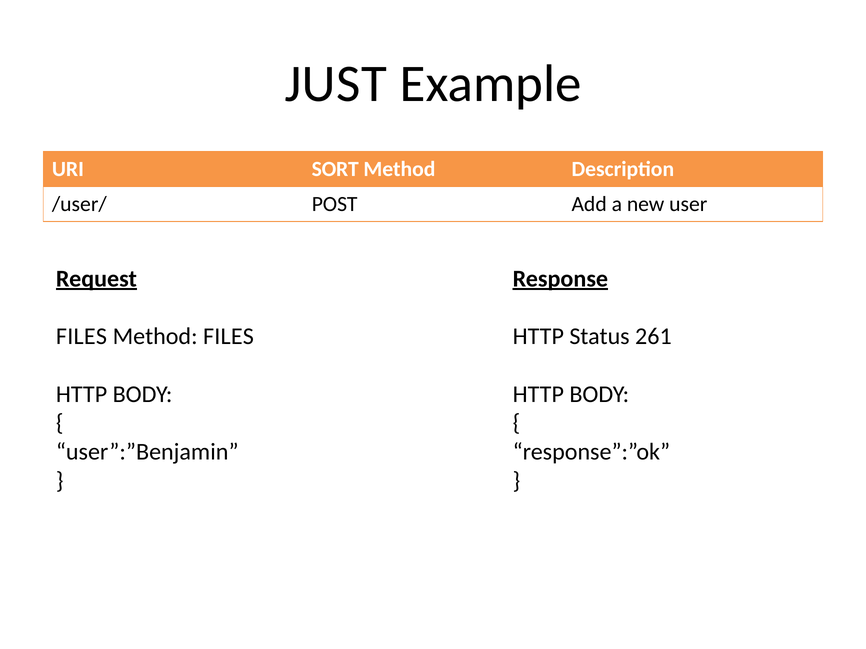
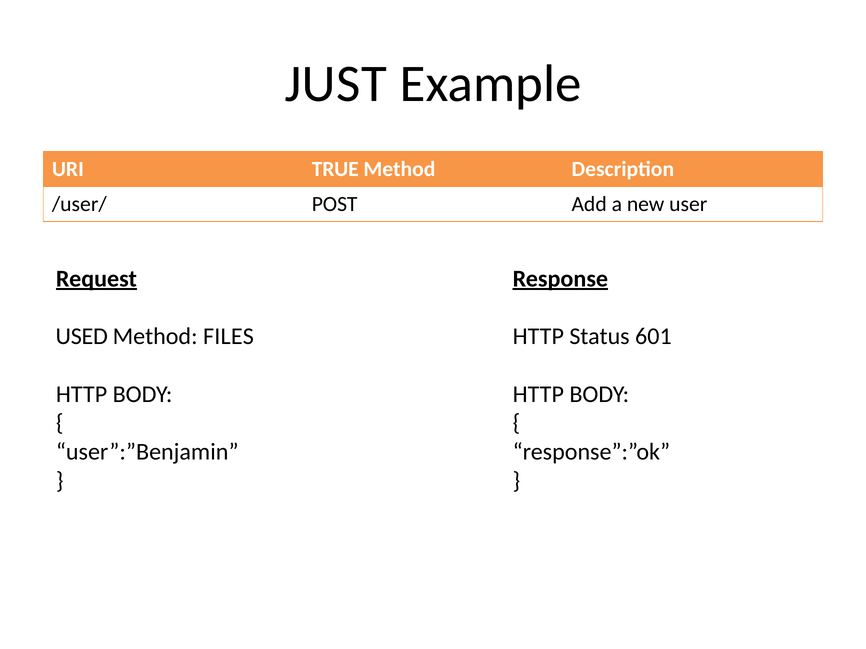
SORT: SORT -> TRUE
261: 261 -> 601
FILES at (81, 337): FILES -> USED
